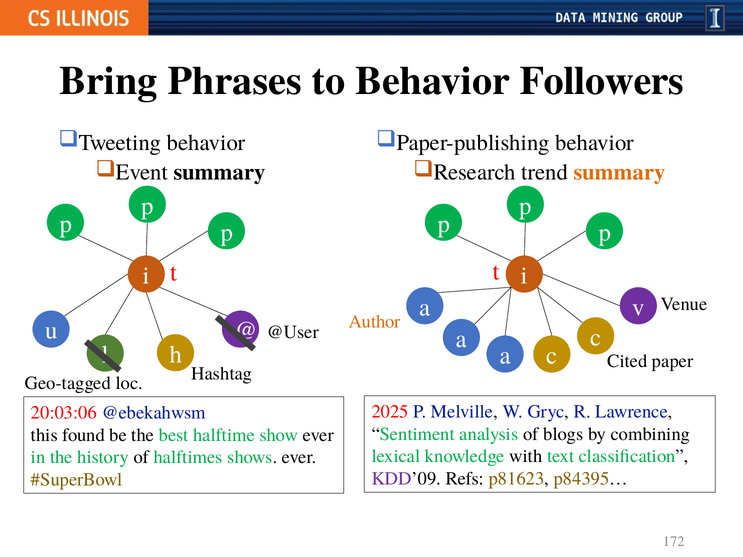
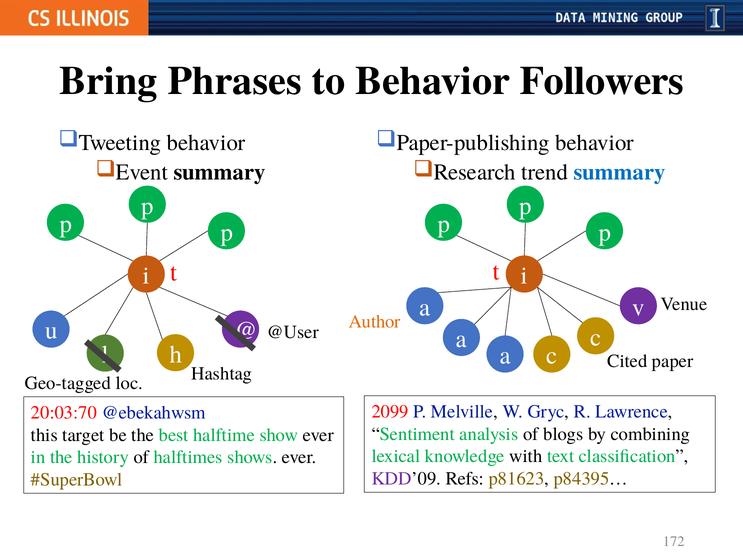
summary at (620, 172) colour: orange -> blue
2025: 2025 -> 2099
20:03:06: 20:03:06 -> 20:03:70
found: found -> target
